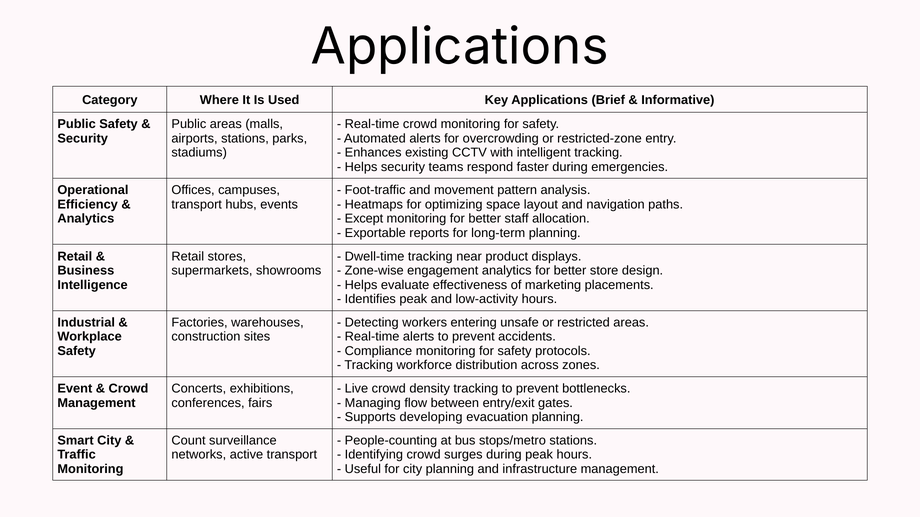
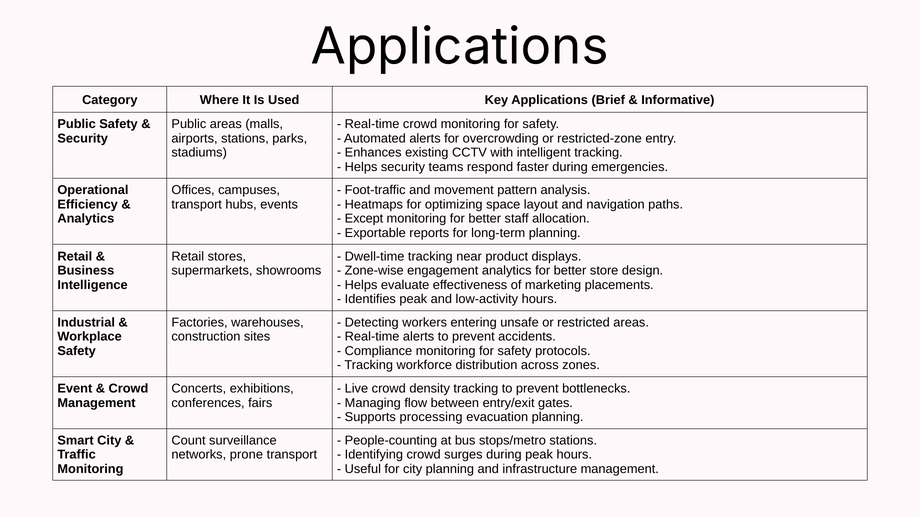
developing: developing -> processing
active: active -> prone
